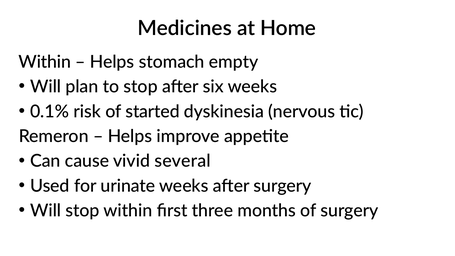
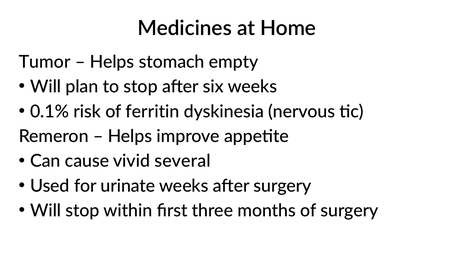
Within at (45, 62): Within -> Tumor
started: started -> ferritin
